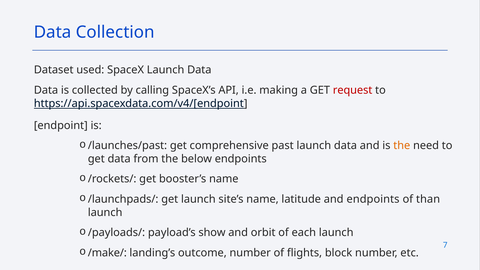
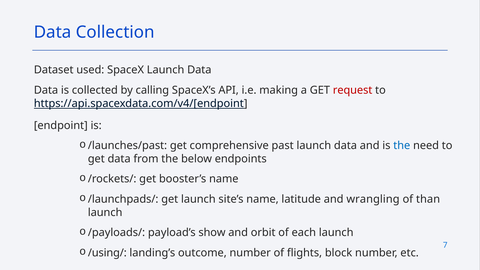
the at (402, 146) colour: orange -> blue
and endpoints: endpoints -> wrangling
/make/: /make/ -> /using/
